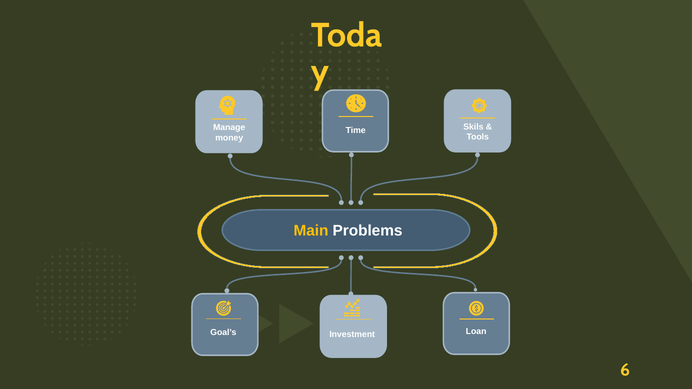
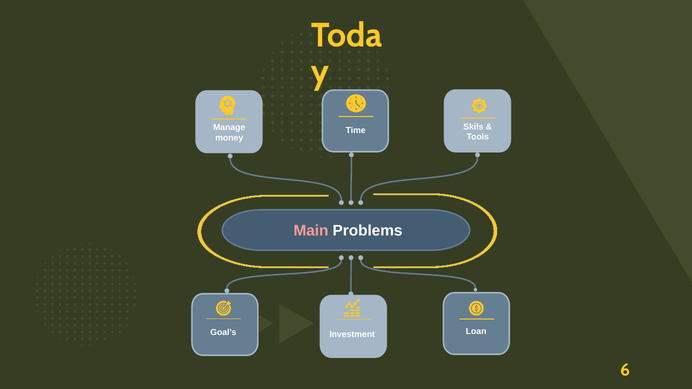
Main colour: yellow -> pink
